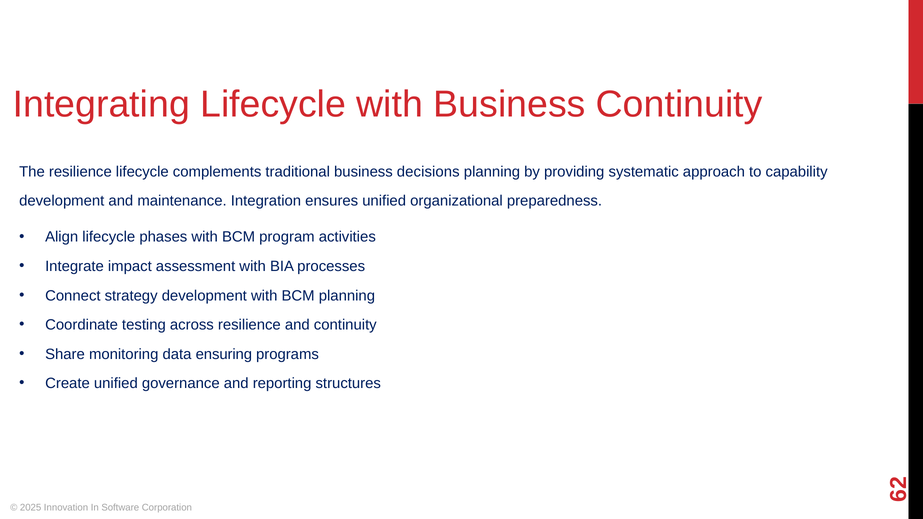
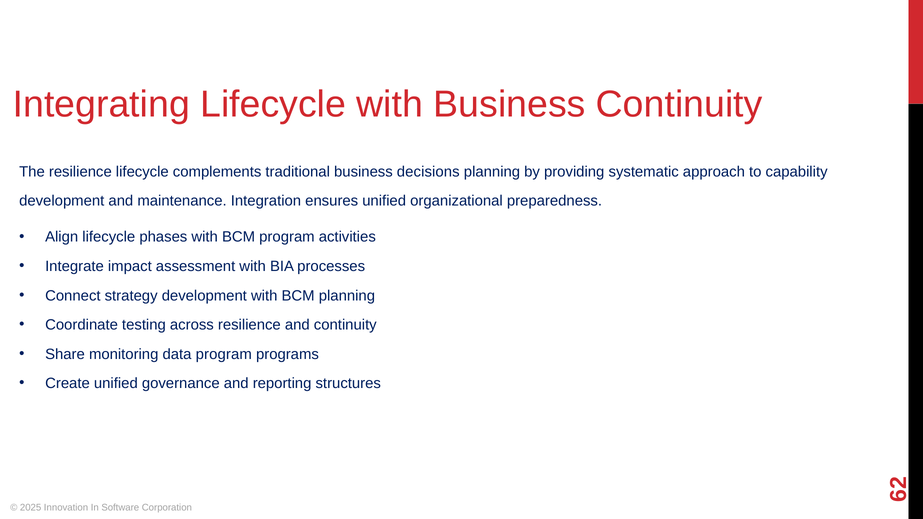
data ensuring: ensuring -> program
